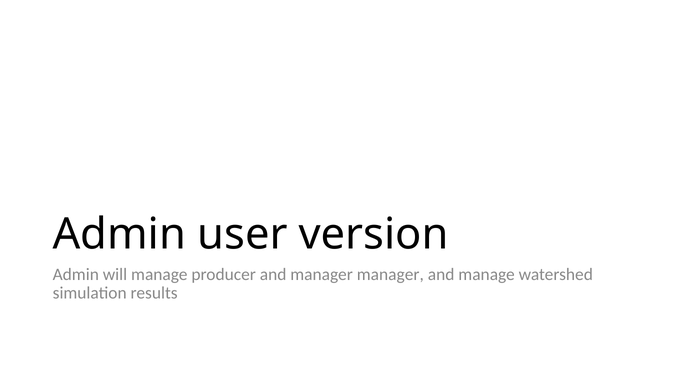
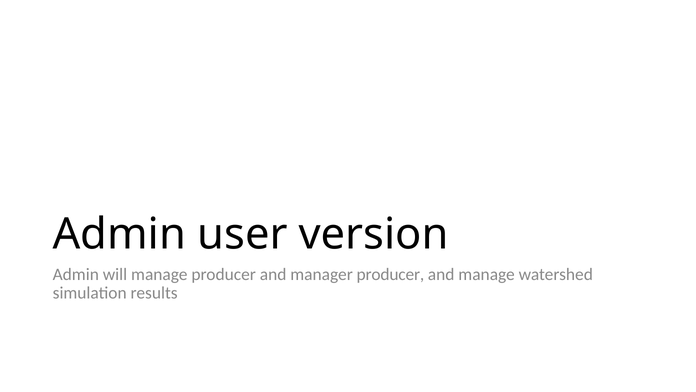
manager manager: manager -> producer
